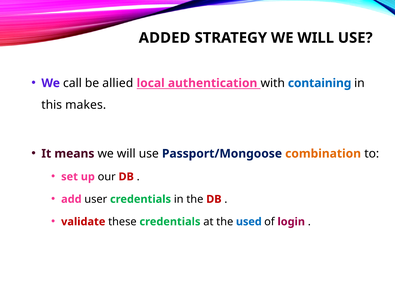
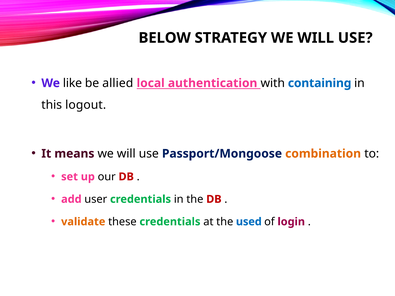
ADDED: ADDED -> BELOW
call: call -> like
makes: makes -> logout
validate colour: red -> orange
